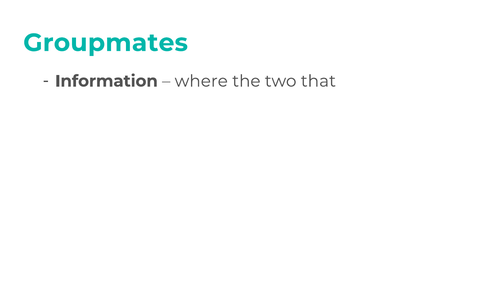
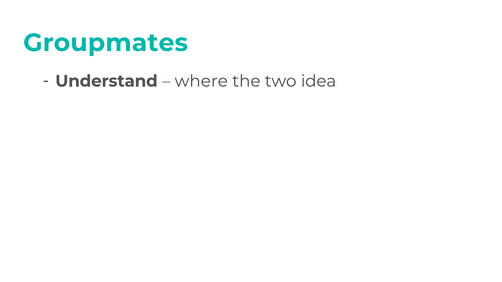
Information: Information -> Understand
that: that -> idea
